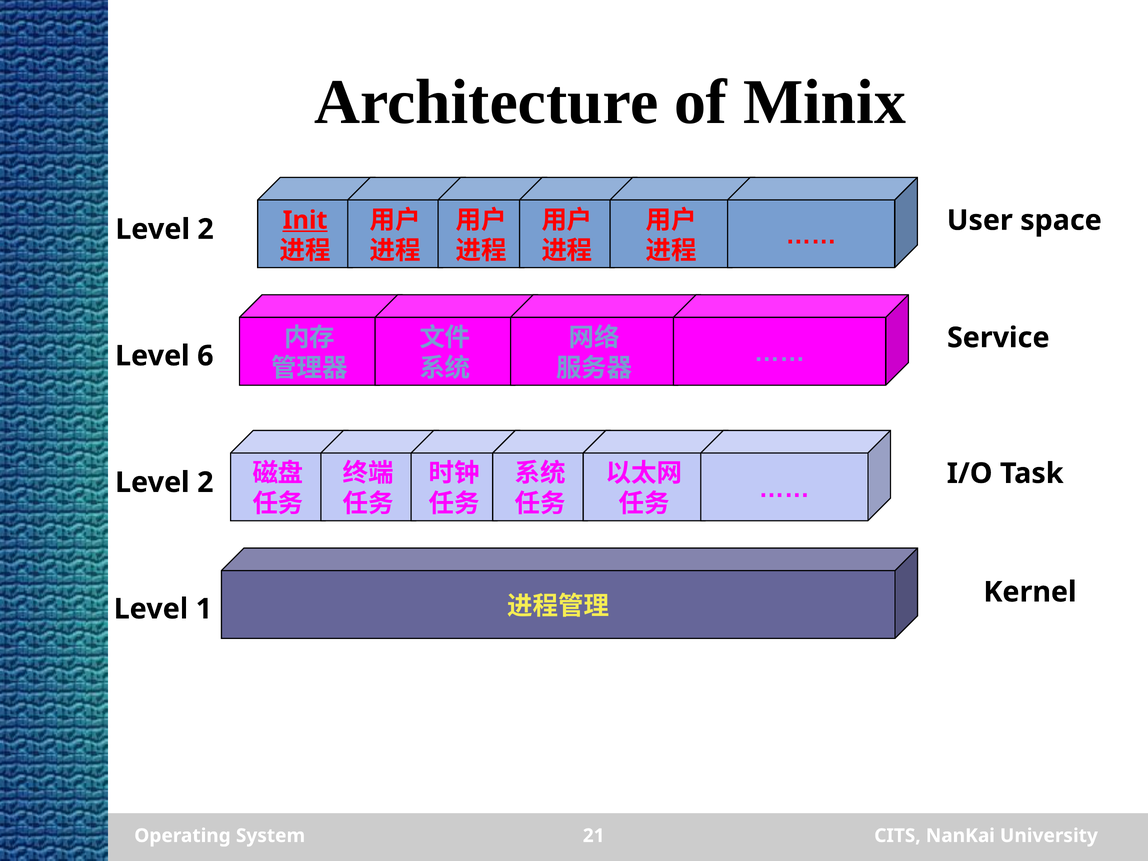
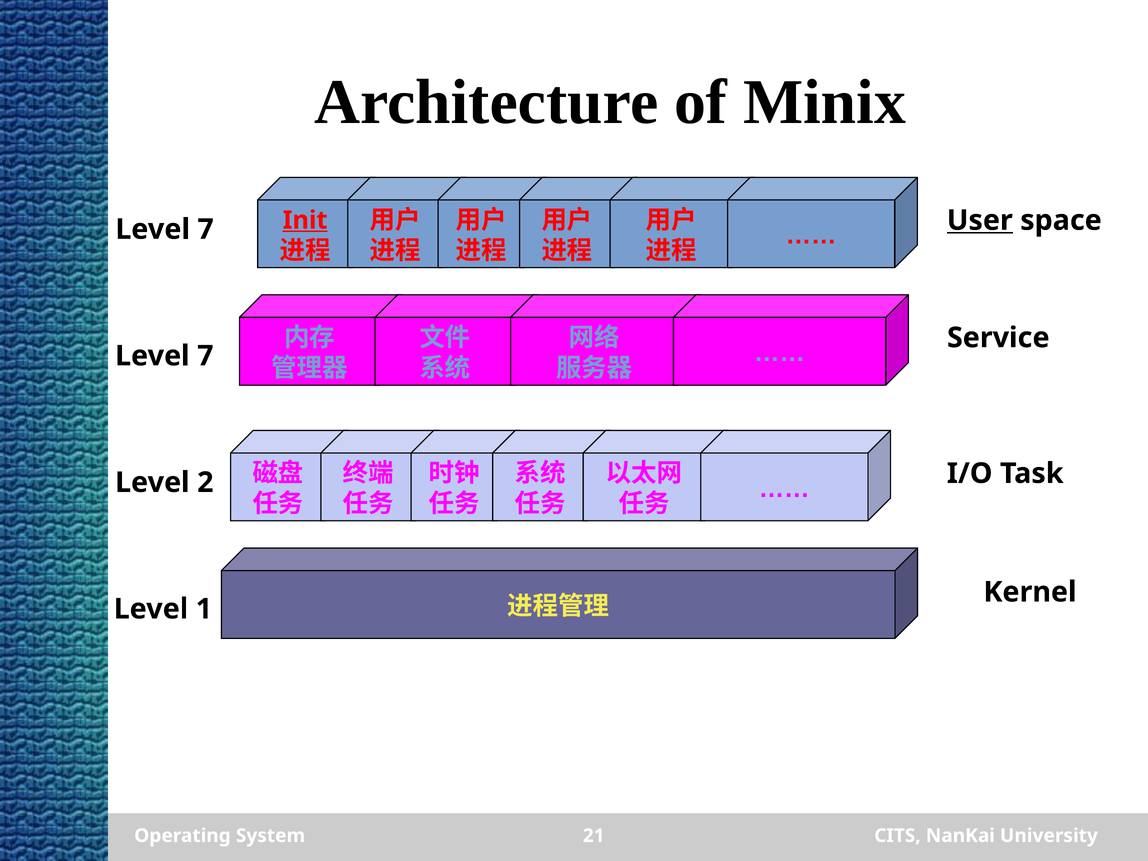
User underline: none -> present
2 at (206, 229): 2 -> 7
6 at (205, 356): 6 -> 7
